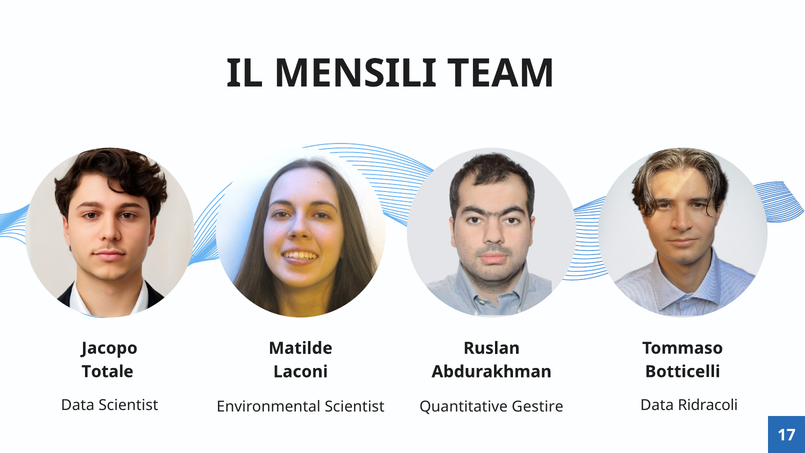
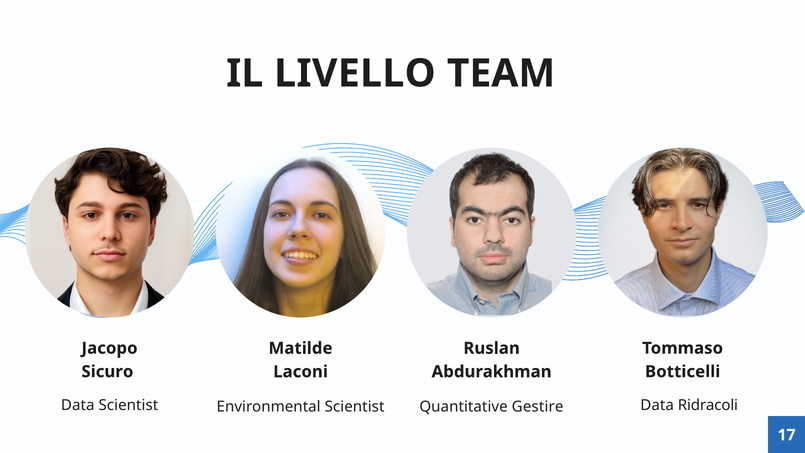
MENSILI: MENSILI -> LIVELLO
Totale: Totale -> Sicuro
